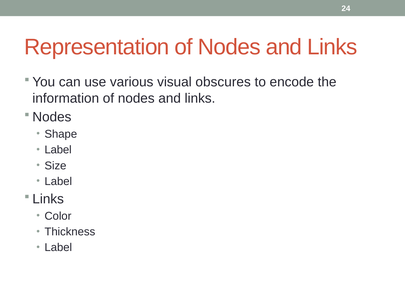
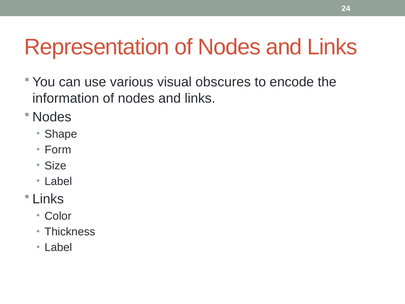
Label at (58, 150): Label -> Form
